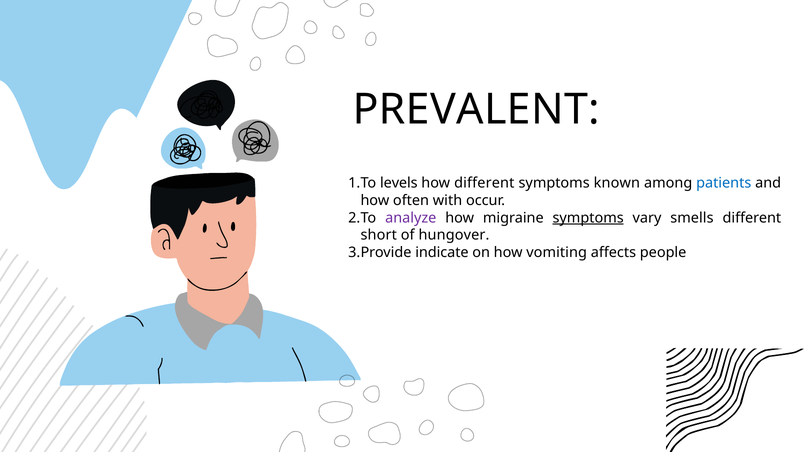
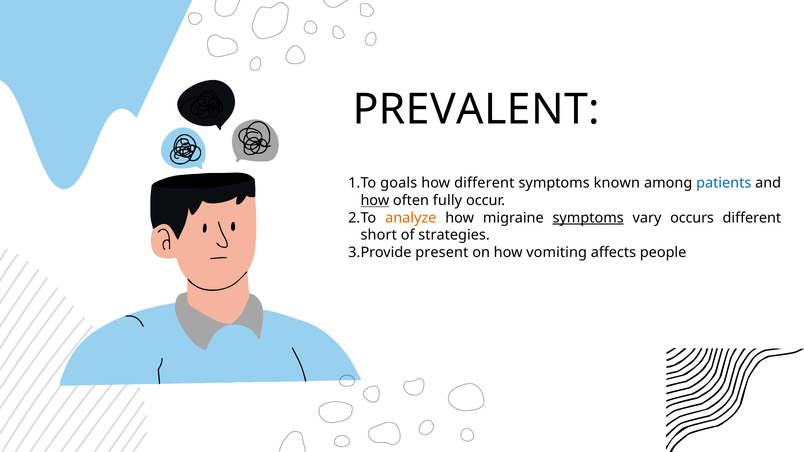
levels: levels -> goals
how at (375, 201) underline: none -> present
with: with -> fully
analyze colour: purple -> orange
smells: smells -> occurs
hungover: hungover -> strategies
indicate: indicate -> present
